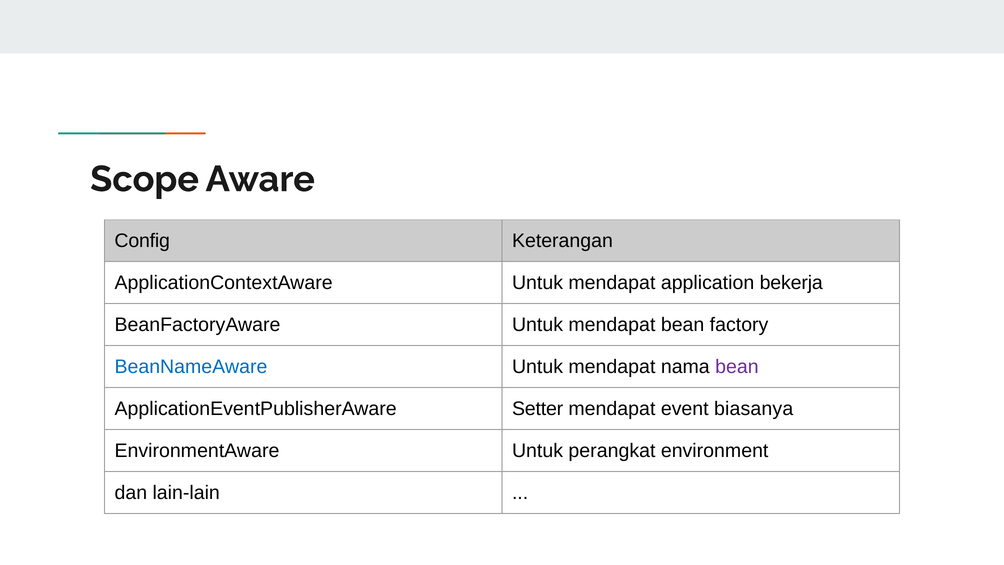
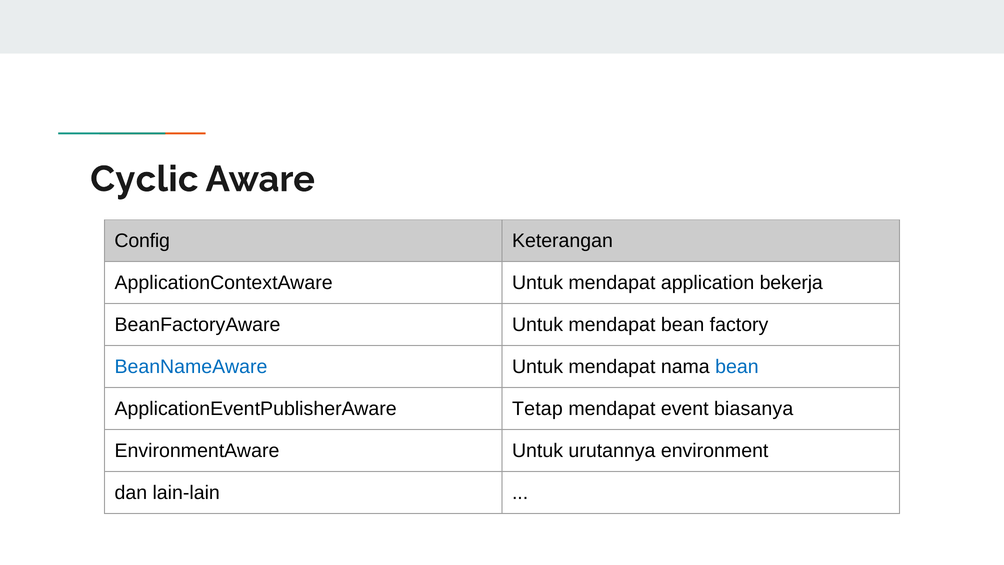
Scope: Scope -> Cyclic
bean at (737, 367) colour: purple -> blue
Setter: Setter -> Tetap
perangkat: perangkat -> urutannya
